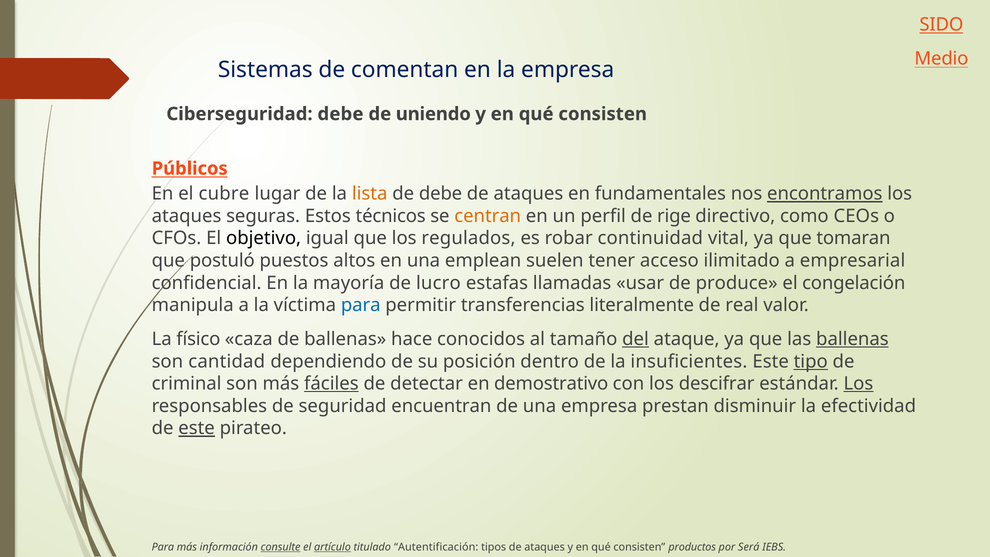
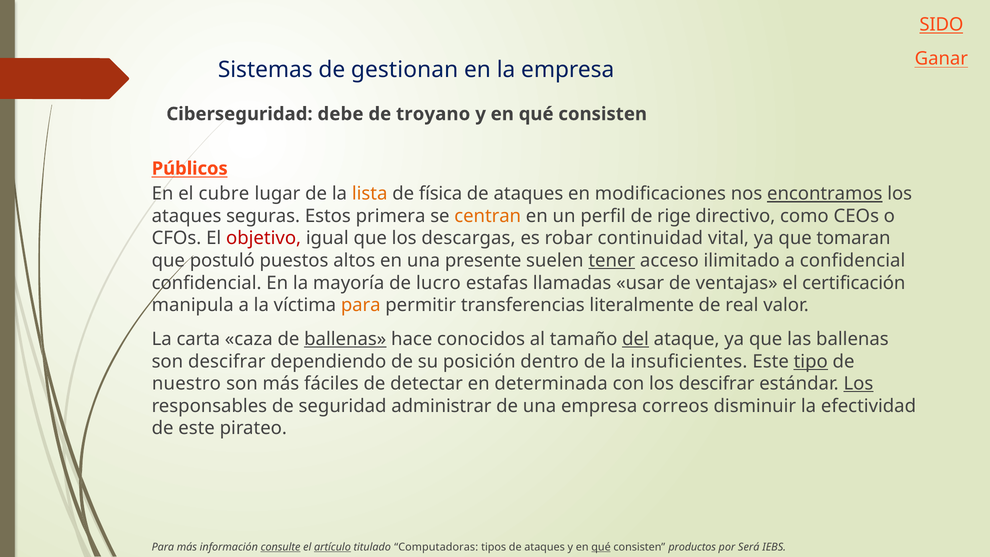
Medio: Medio -> Ganar
comentan: comentan -> gestionan
uniendo: uniendo -> troyano
de debe: debe -> física
fundamentales: fundamentales -> modificaciones
técnicos: técnicos -> primera
objetivo colour: black -> red
regulados: regulados -> descargas
emplean: emplean -> presente
tener underline: none -> present
a empresarial: empresarial -> confidencial
produce: produce -> ventajas
congelación: congelación -> certificación
para at (361, 305) colour: blue -> orange
físico: físico -> carta
ballenas at (345, 339) underline: none -> present
ballenas at (852, 339) underline: present -> none
son cantidad: cantidad -> descifrar
criminal: criminal -> nuestro
fáciles underline: present -> none
demostrativo: demostrativo -> determinada
encuentran: encuentran -> administrar
prestan: prestan -> correos
este at (197, 428) underline: present -> none
Autentificación: Autentificación -> Computadoras
qué at (601, 547) underline: none -> present
